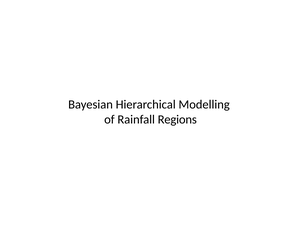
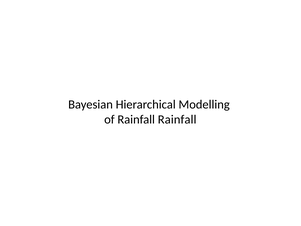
Rainfall Regions: Regions -> Rainfall
